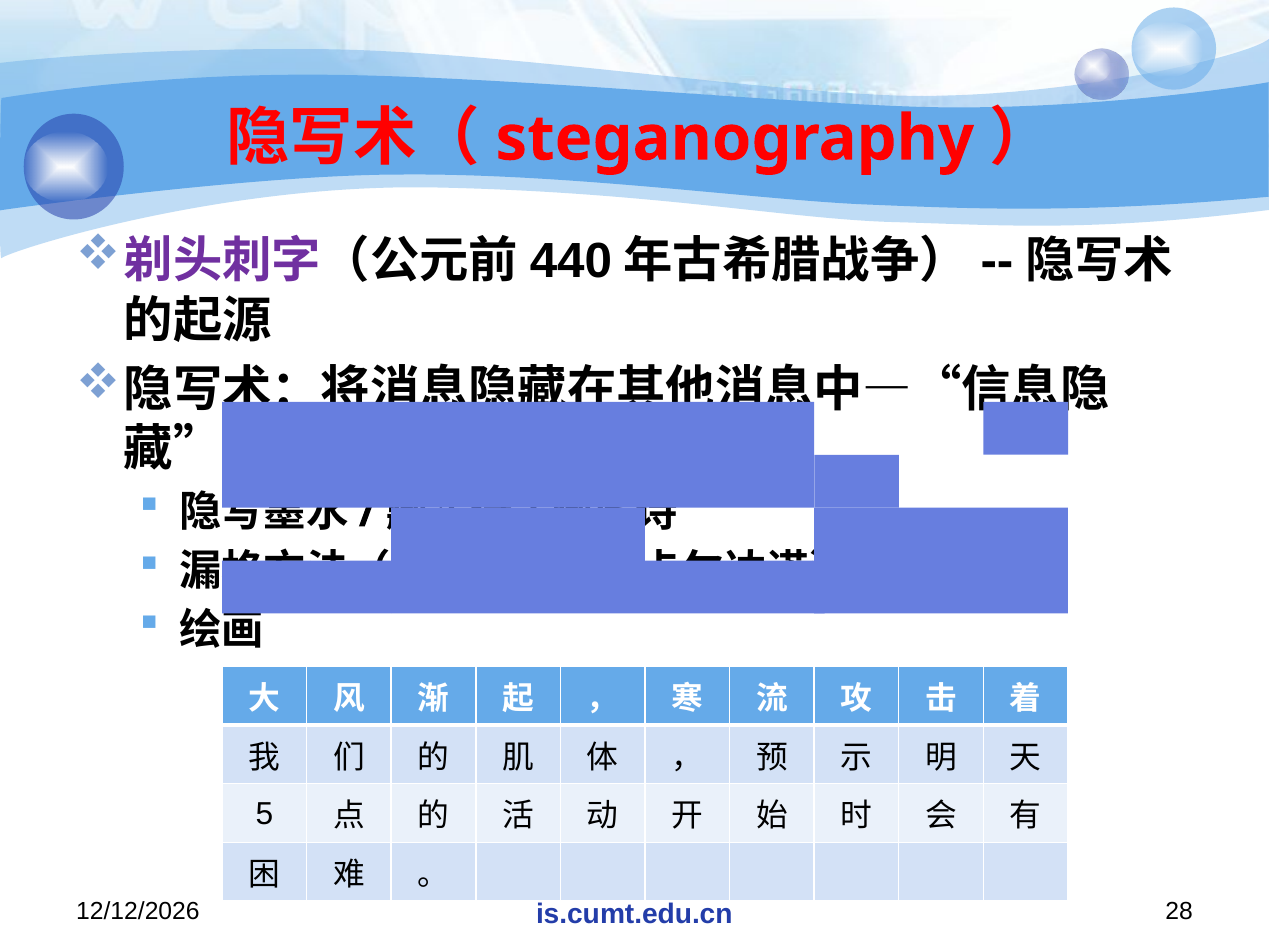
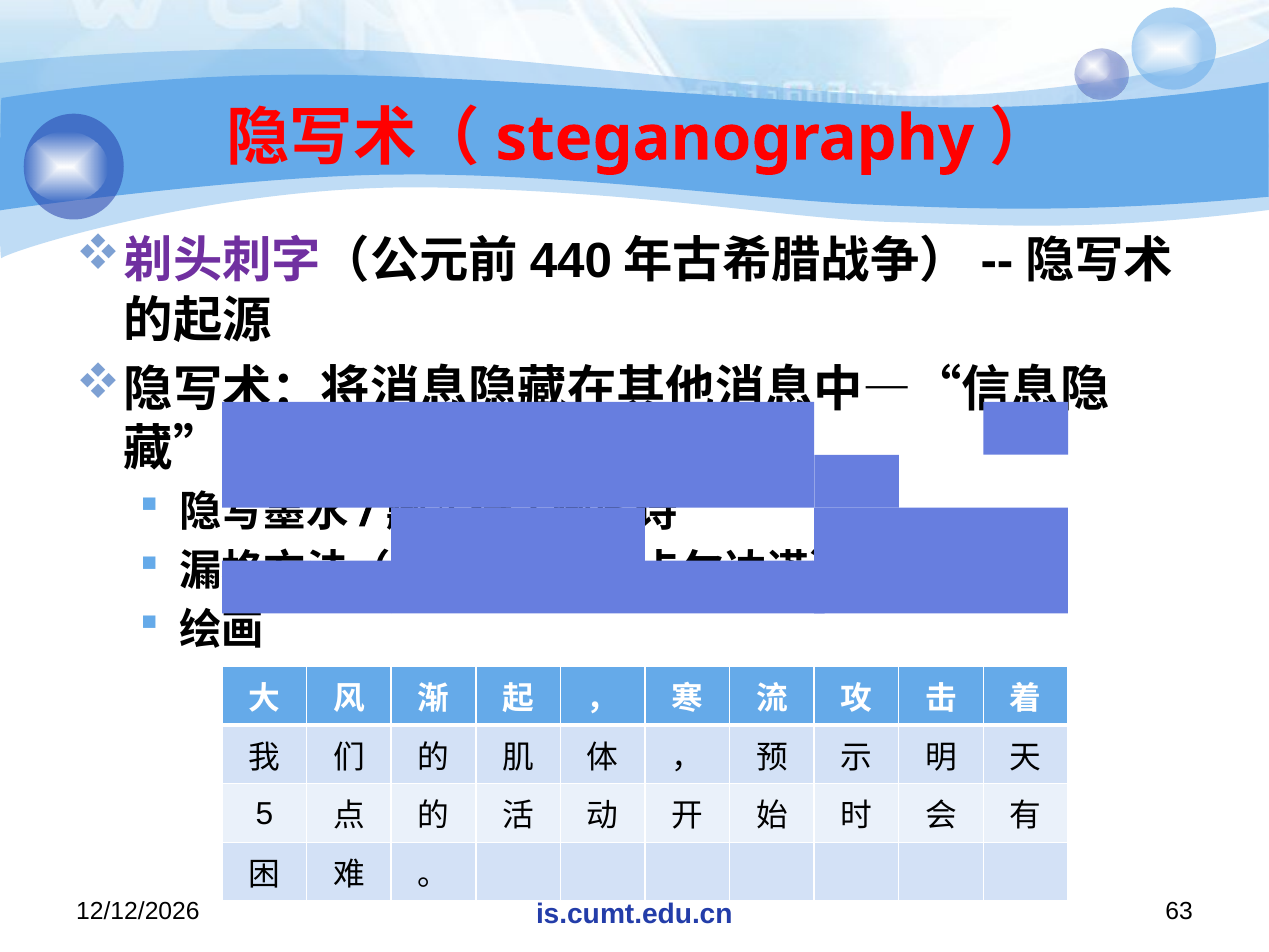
28: 28 -> 63
